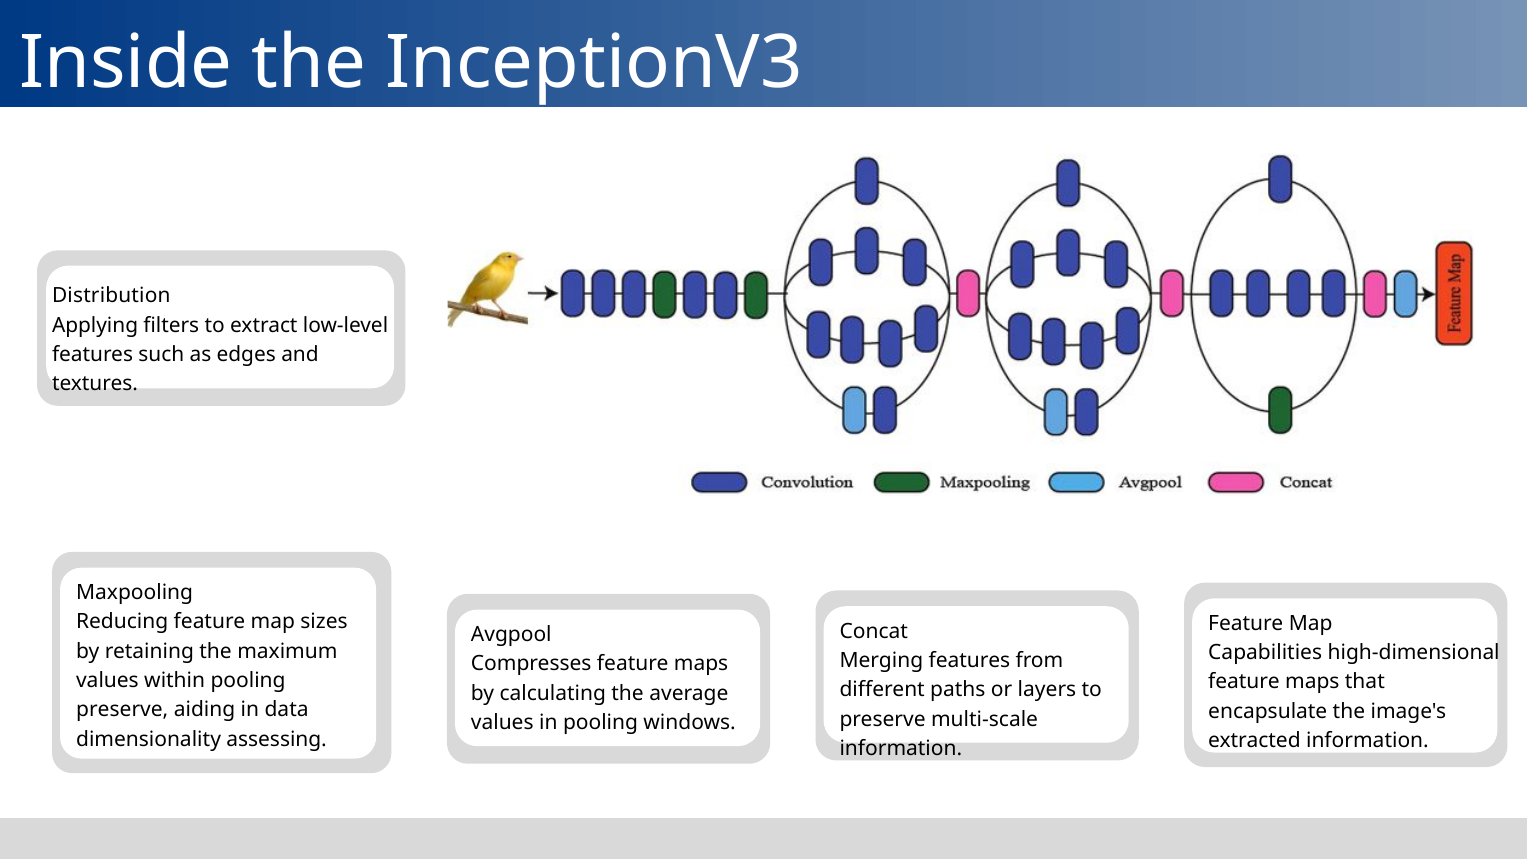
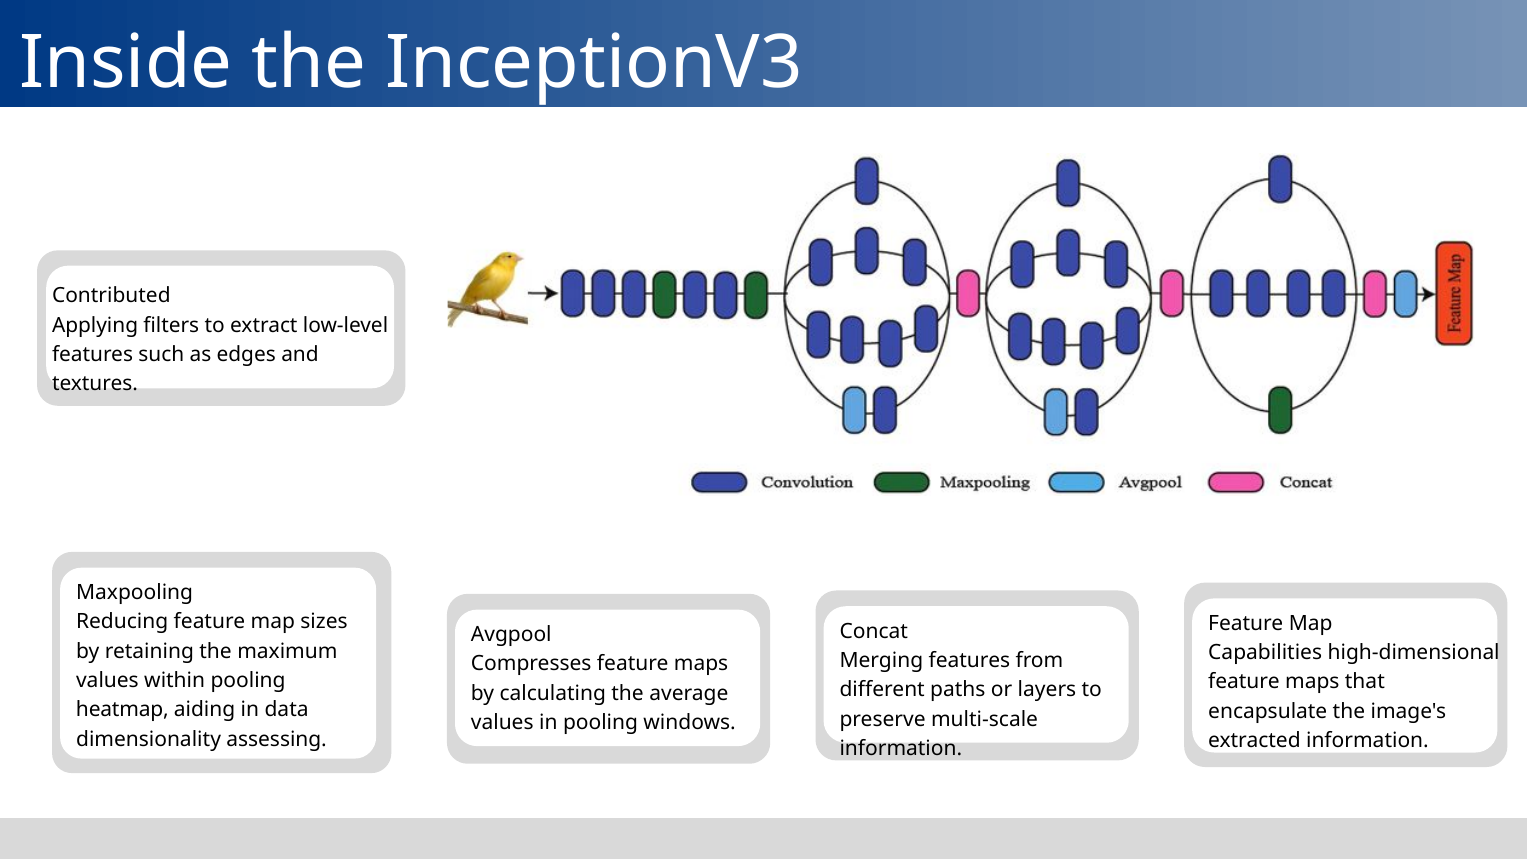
Distribution: Distribution -> Contributed
preserve at (122, 710): preserve -> heatmap
